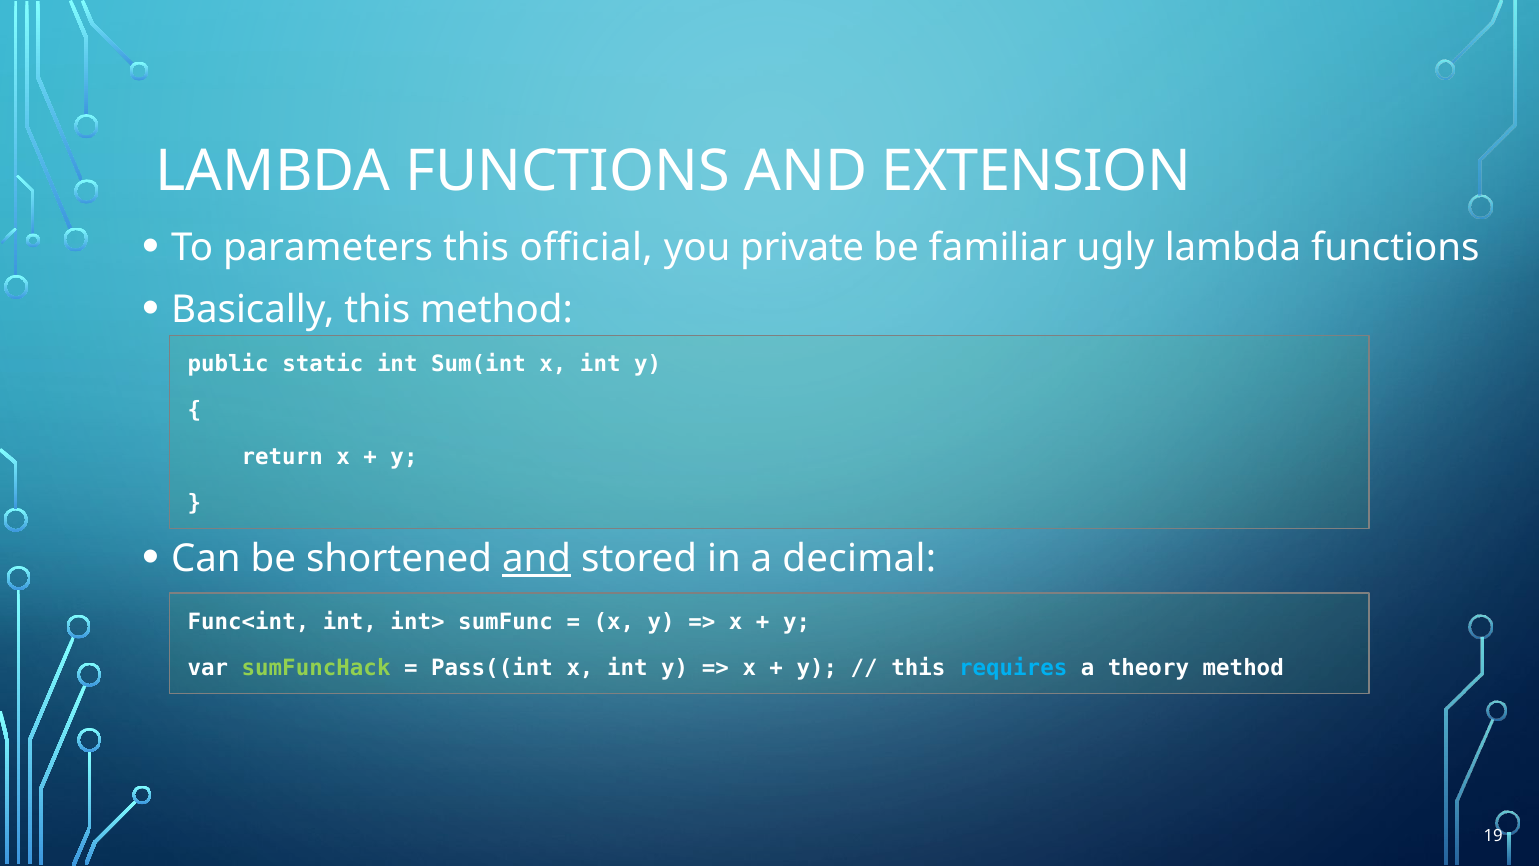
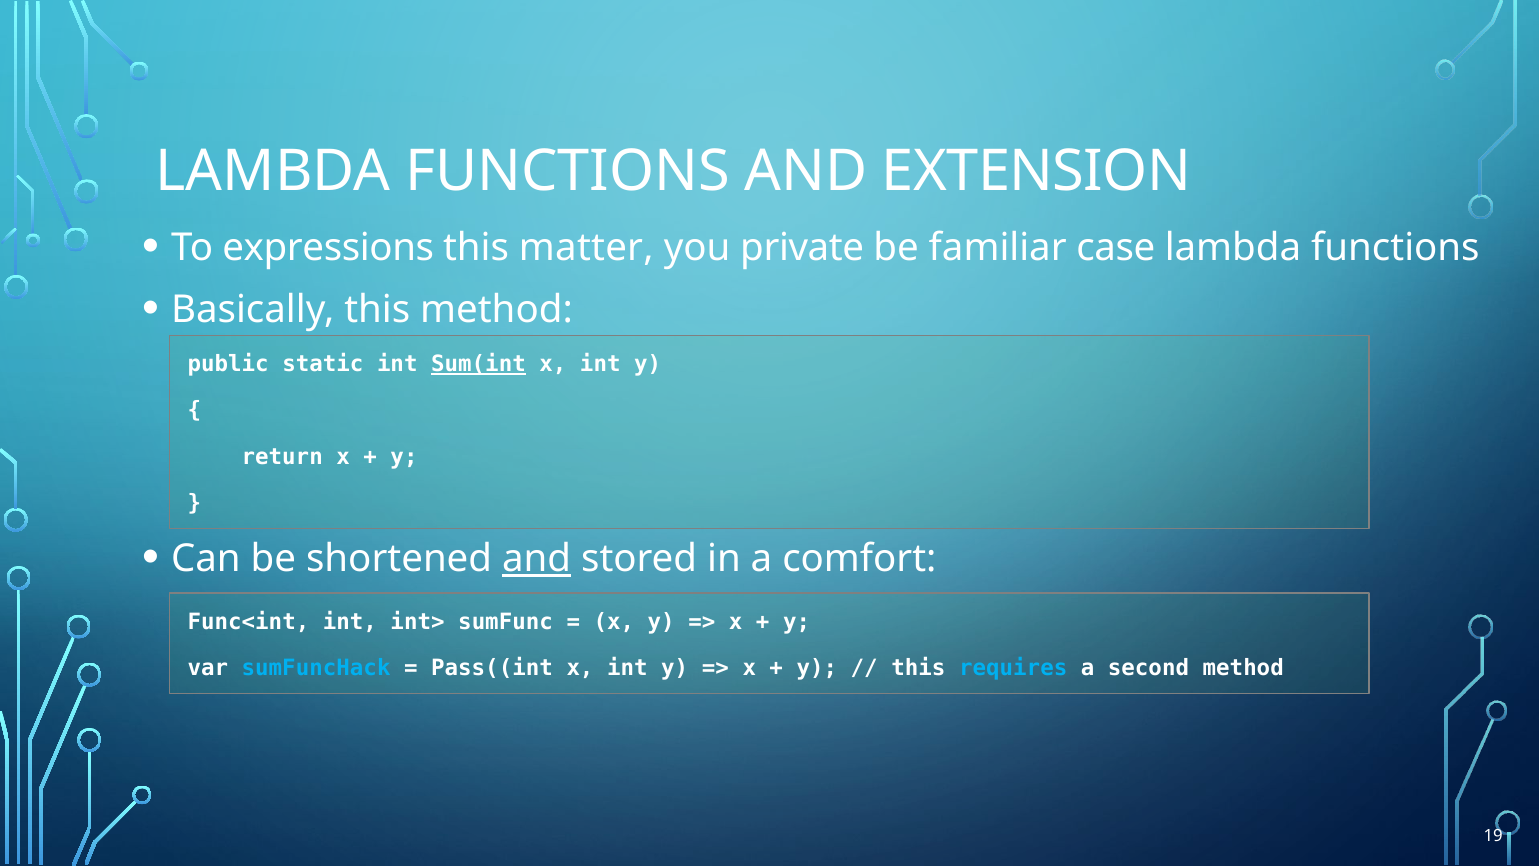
parameters: parameters -> expressions
official: official -> matter
ugly: ugly -> case
Sum(int underline: none -> present
decimal: decimal -> comfort
sumFuncHack colour: light green -> light blue
theory: theory -> second
